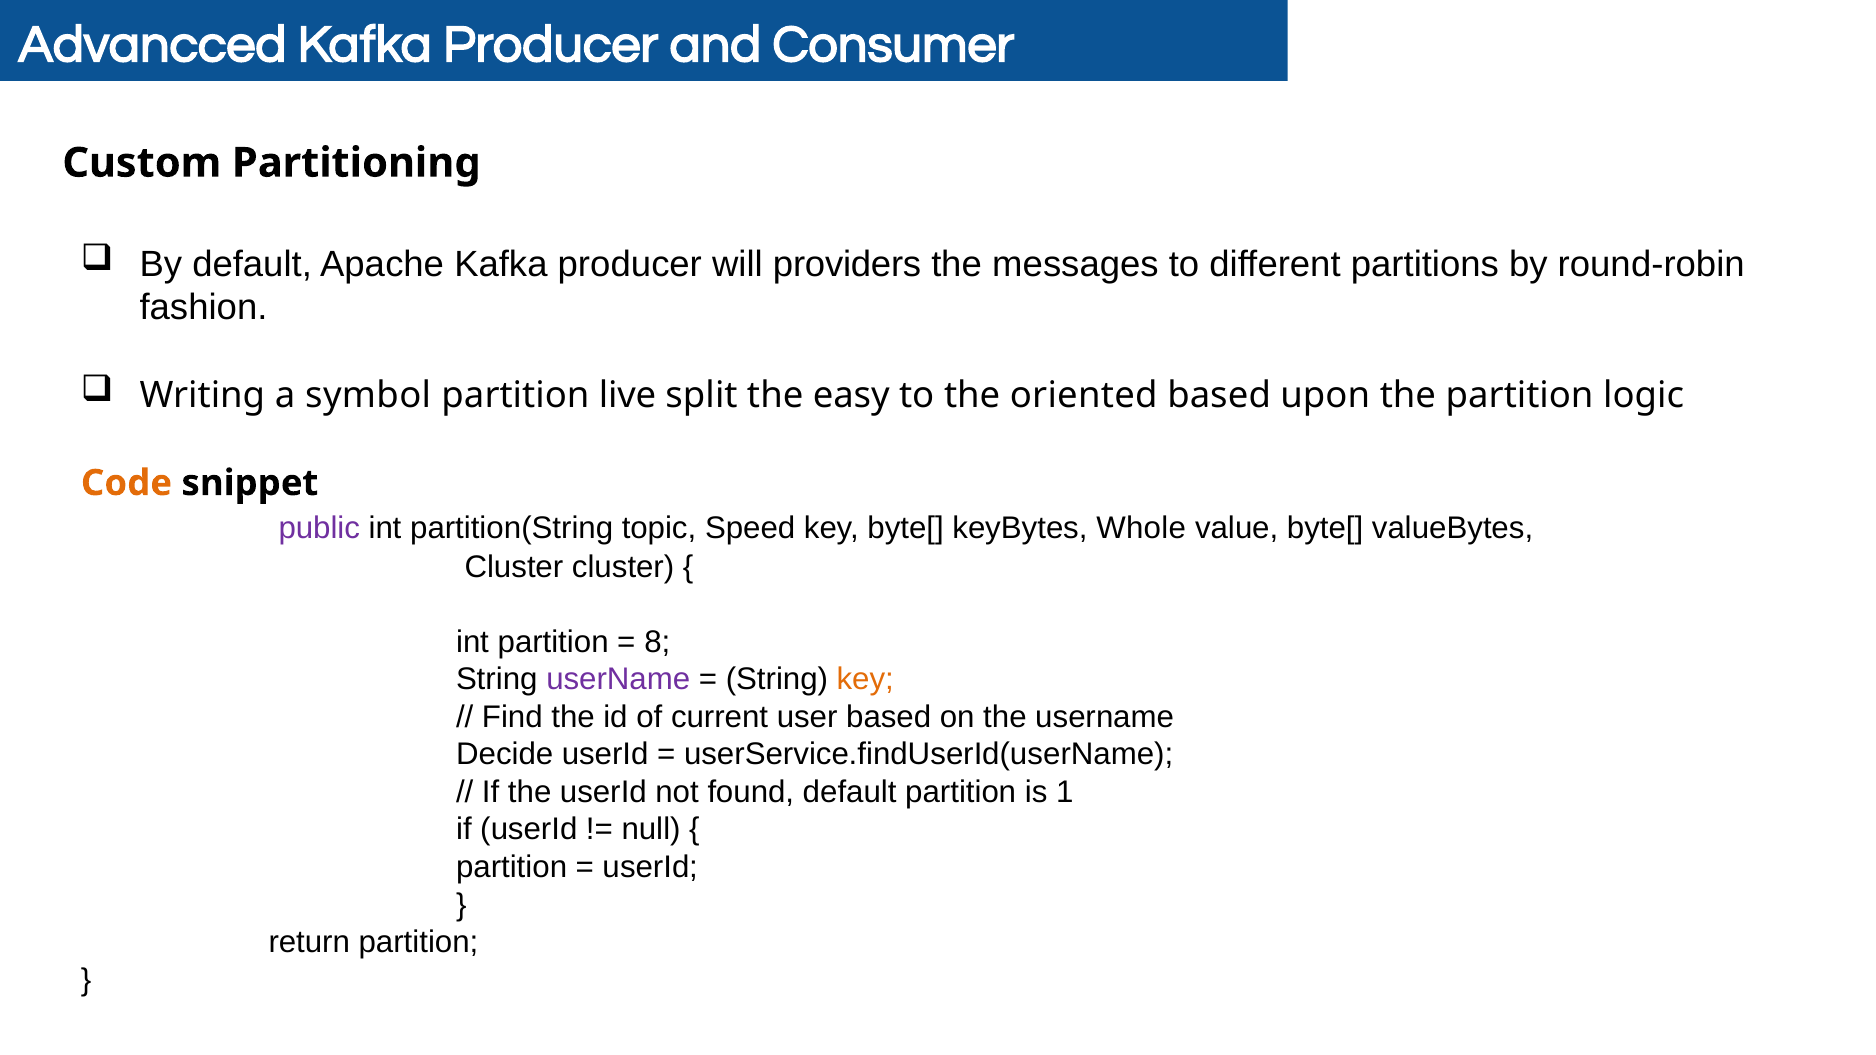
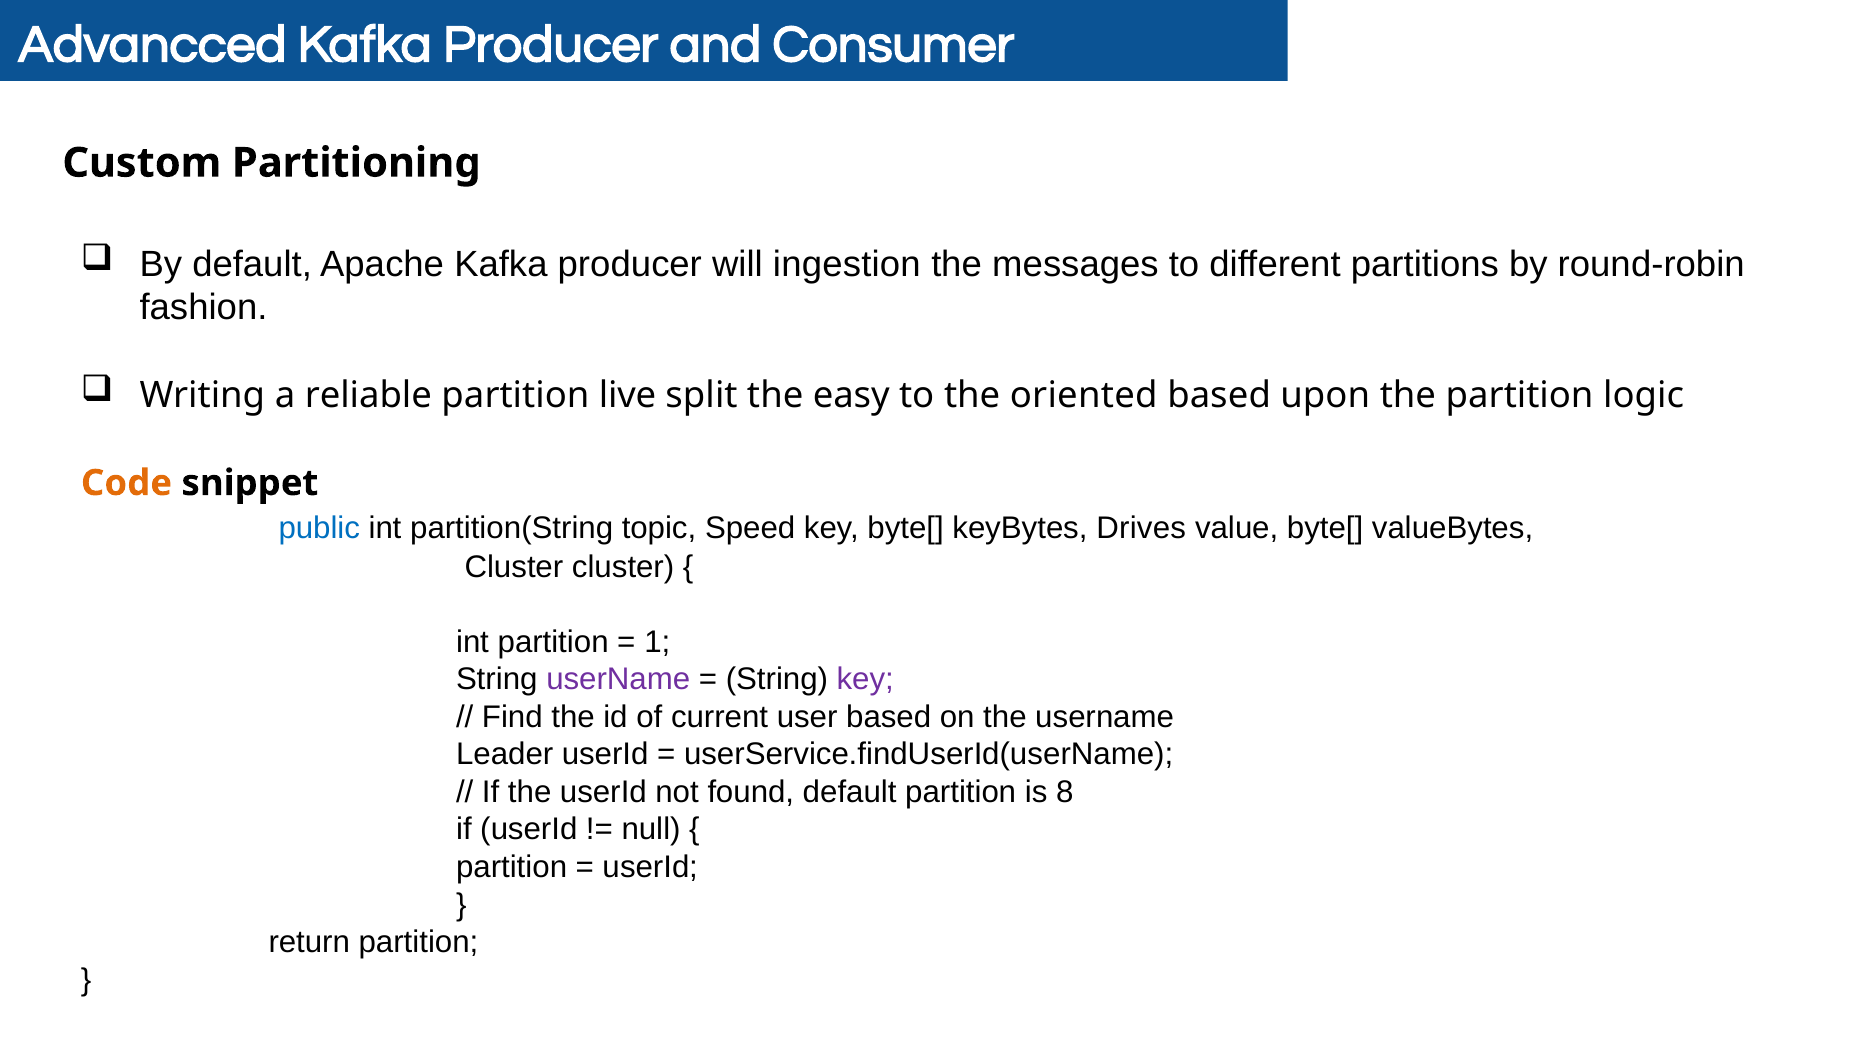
providers: providers -> ingestion
symbol: symbol -> reliable
public colour: purple -> blue
Whole: Whole -> Drives
8: 8 -> 1
key at (865, 680) colour: orange -> purple
Decide: Decide -> Leader
1: 1 -> 8
